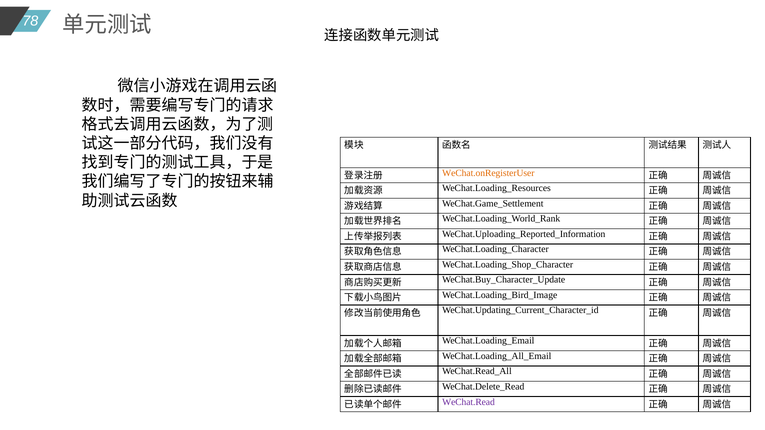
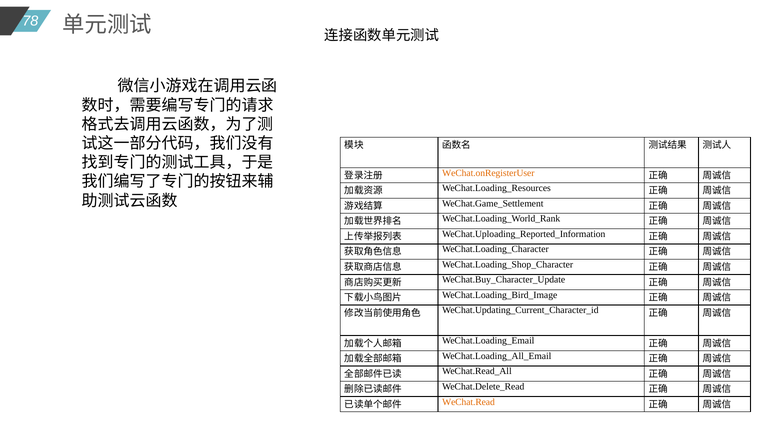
WeChat.Read colour: purple -> orange
